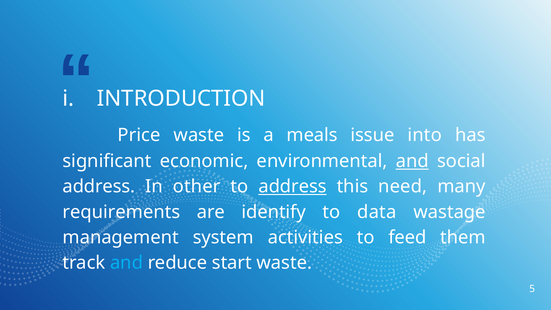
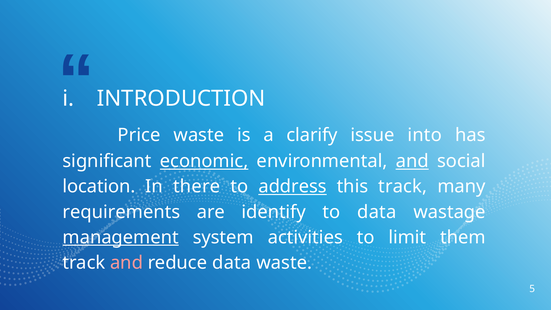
meals: meals -> clarify
economic underline: none -> present
address at (99, 187): address -> location
other: other -> there
this need: need -> track
management underline: none -> present
feed: feed -> limit
and at (126, 263) colour: light blue -> pink
reduce start: start -> data
